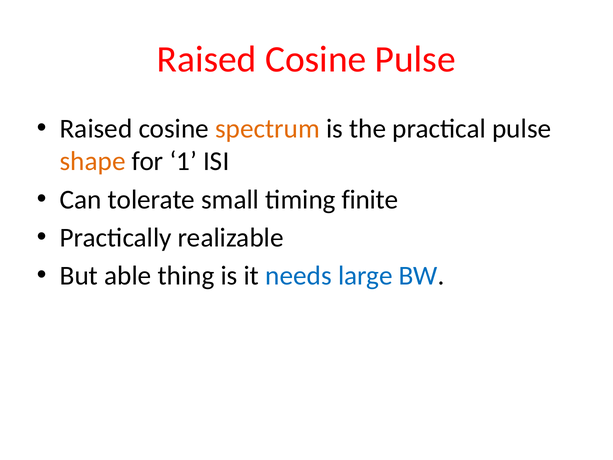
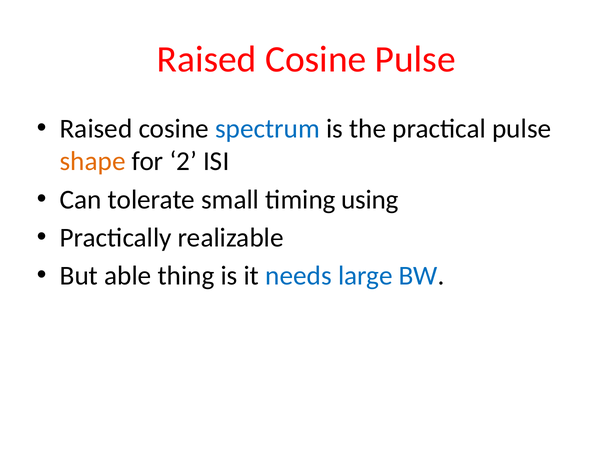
spectrum colour: orange -> blue
1: 1 -> 2
finite: finite -> using
